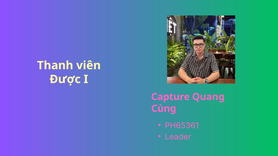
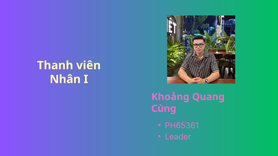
Được: Được -> Nhân
Capture: Capture -> Khoảng
